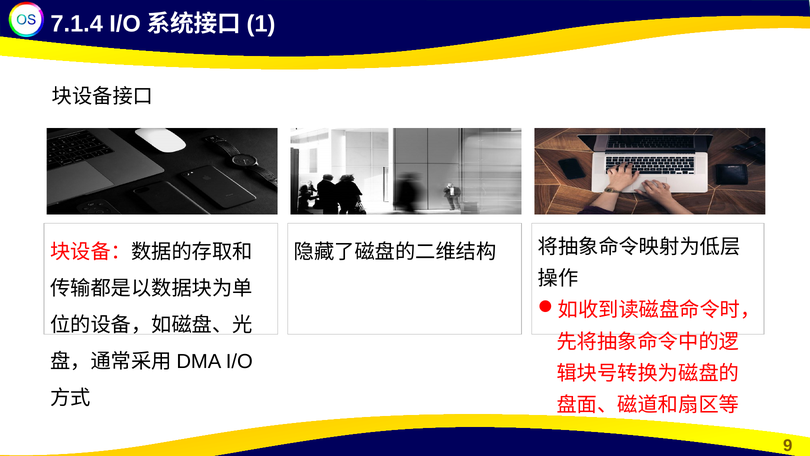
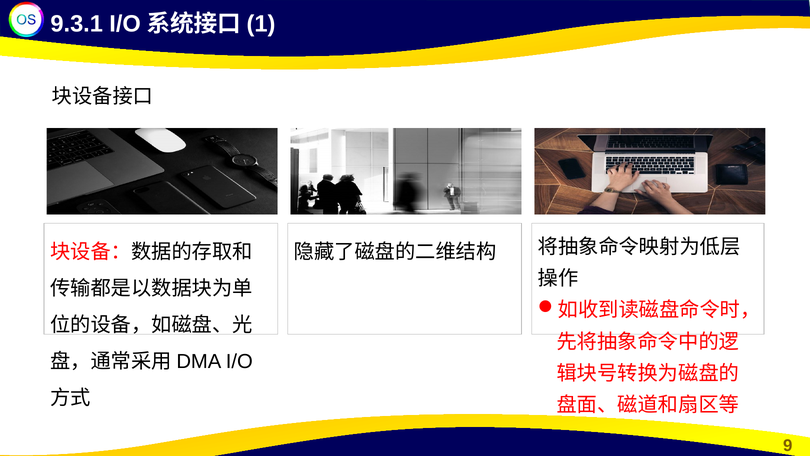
7.1.4: 7.1.4 -> 9.3.1
